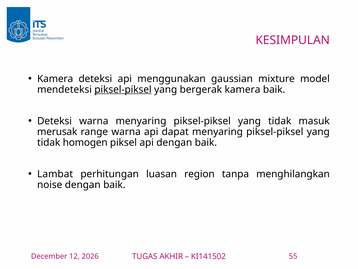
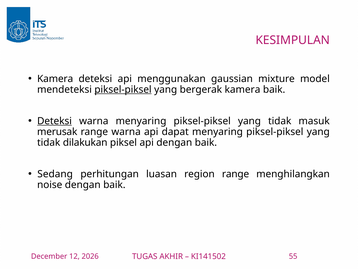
Deteksi at (55, 121) underline: none -> present
homogen: homogen -> dilakukan
Lambat: Lambat -> Sedang
region tanpa: tanpa -> range
